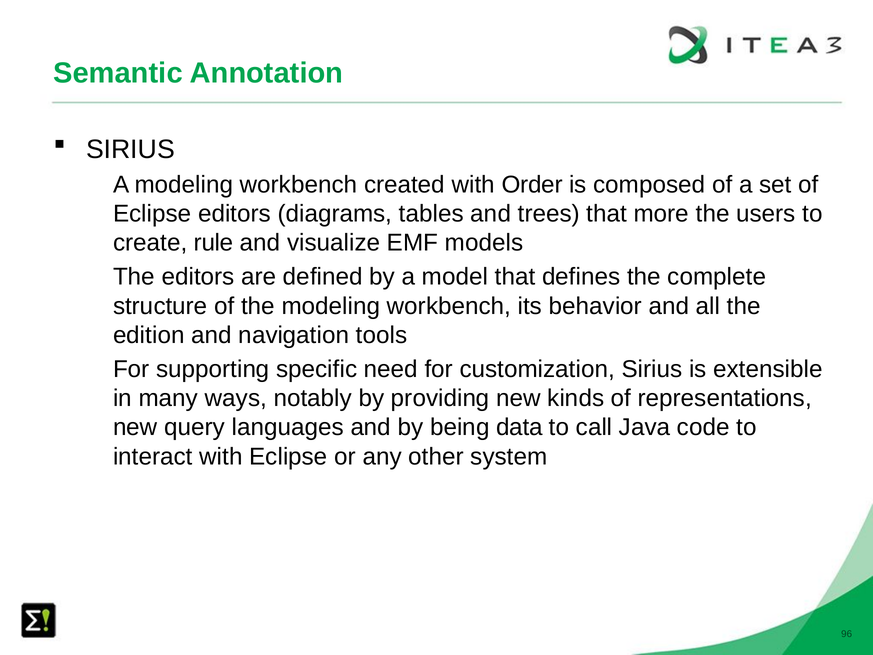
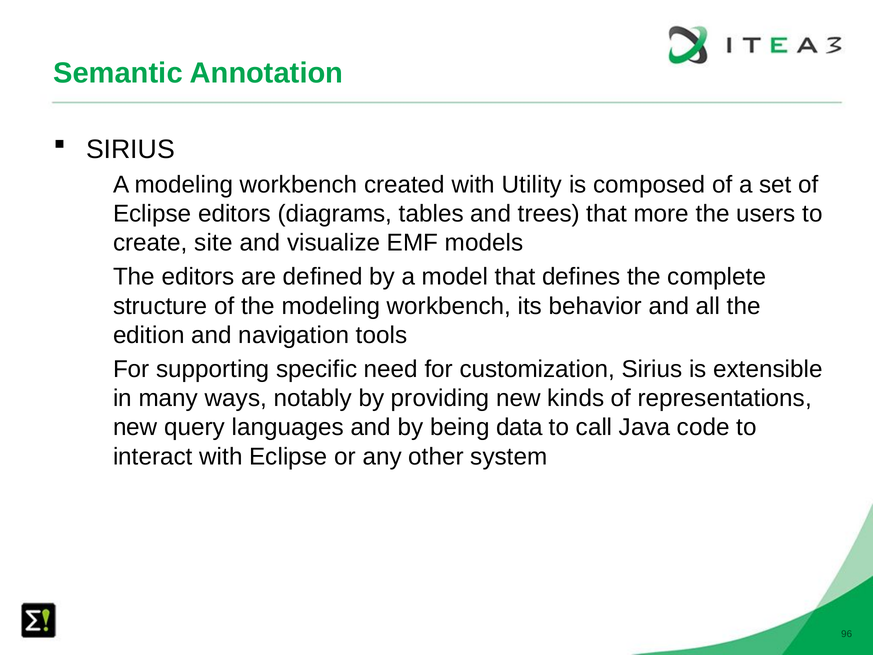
Order: Order -> Utility
rule: rule -> site
